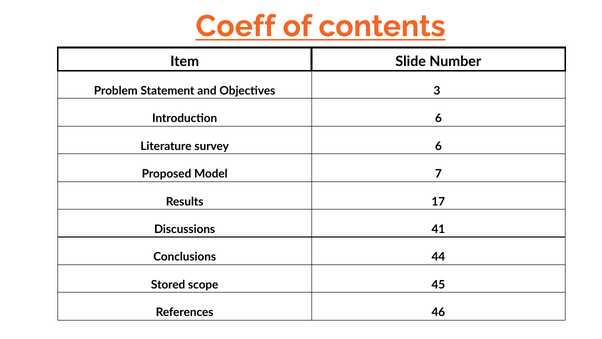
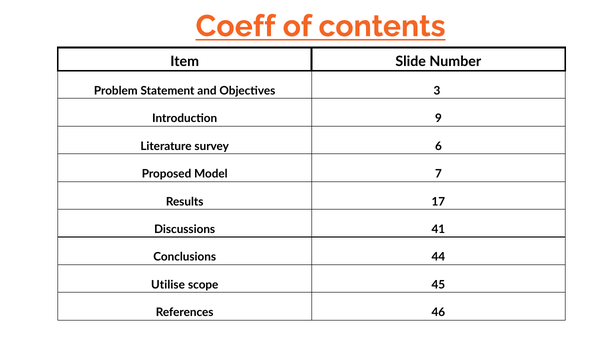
Introduction 6: 6 -> 9
Stored: Stored -> Utilise
